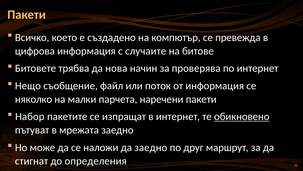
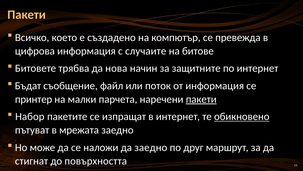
проверява: проверява -> защитните
Нещо: Нещо -> Бъдат
няколко: няколко -> принтер
пакети at (201, 99) underline: none -> present
определения: определения -> повърхността
